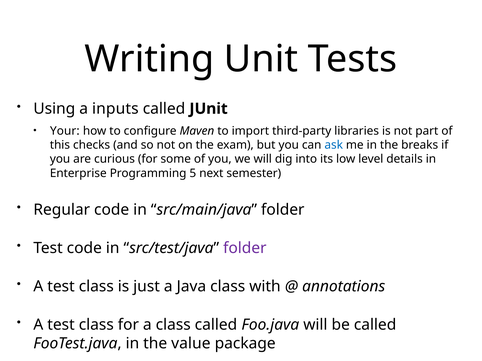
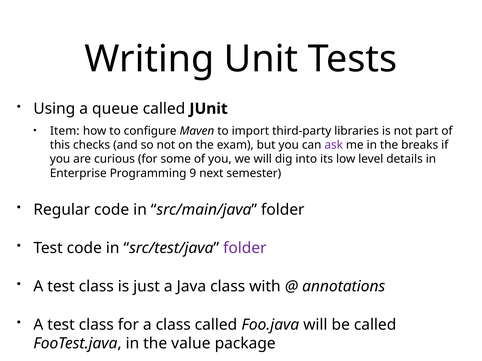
inputs: inputs -> queue
Your: Your -> Item
ask colour: blue -> purple
5: 5 -> 9
